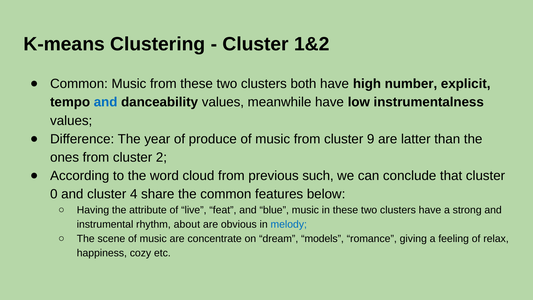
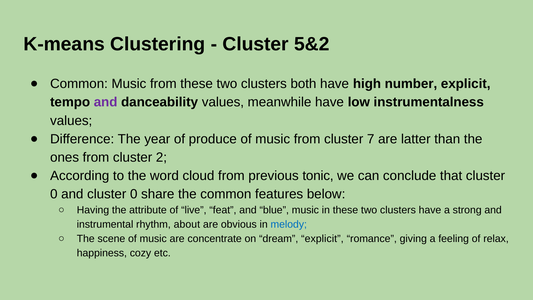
1&2: 1&2 -> 5&2
and at (106, 102) colour: blue -> purple
9: 9 -> 7
such: such -> tonic
and cluster 4: 4 -> 0
dream models: models -> explicit
